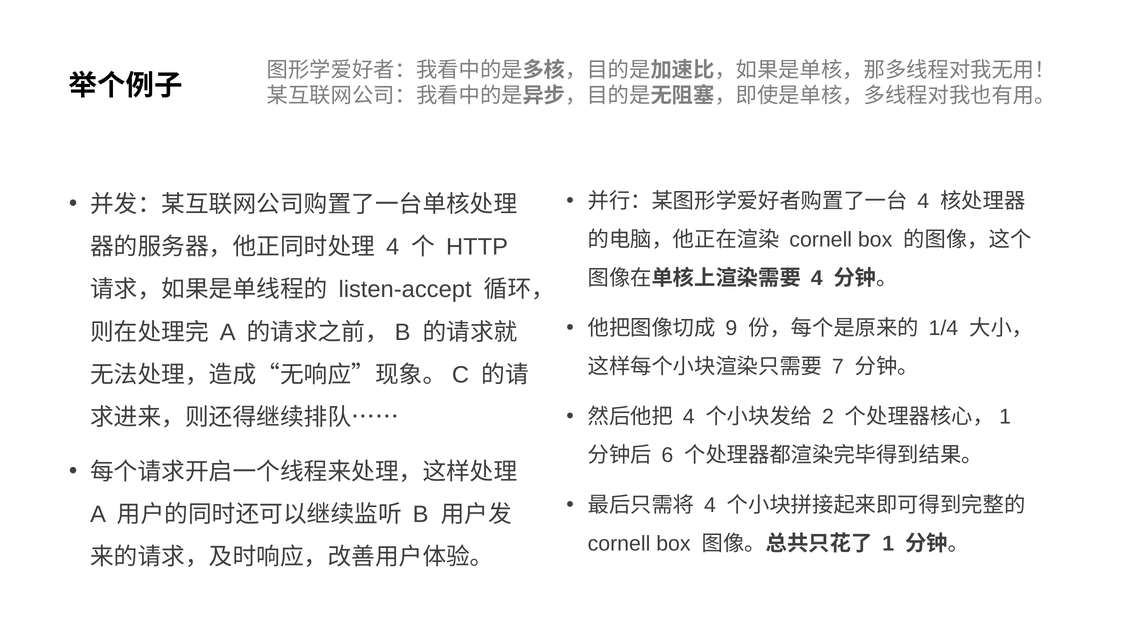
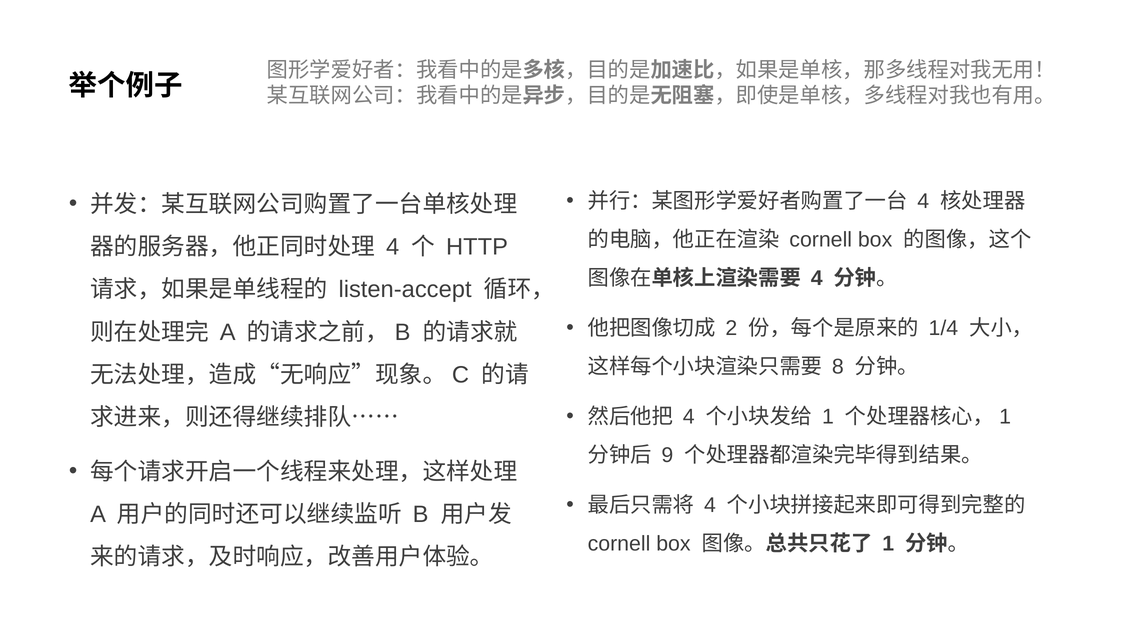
9: 9 -> 2
7: 7 -> 8
2 at (828, 417): 2 -> 1
6: 6 -> 9
